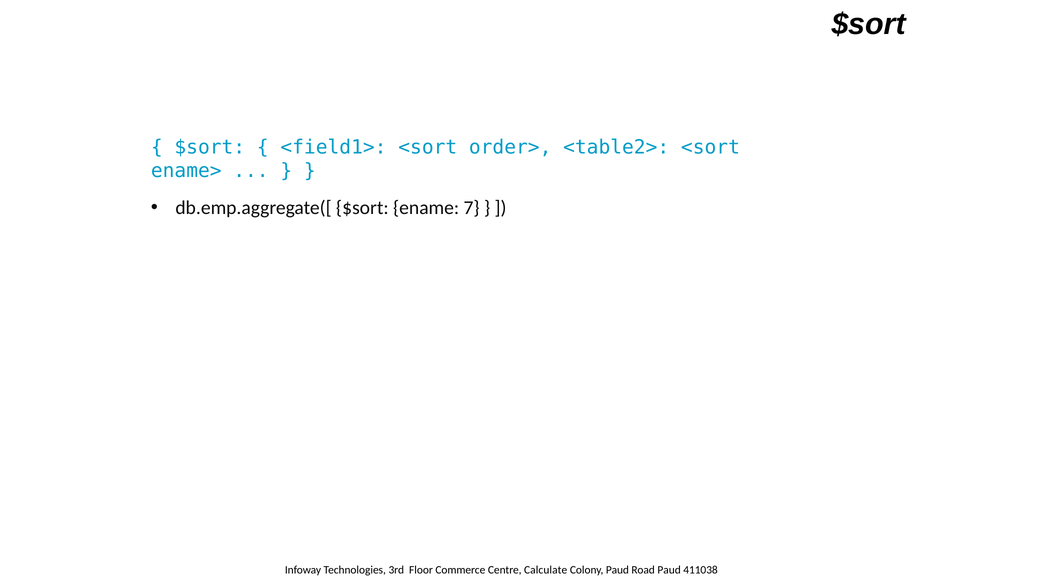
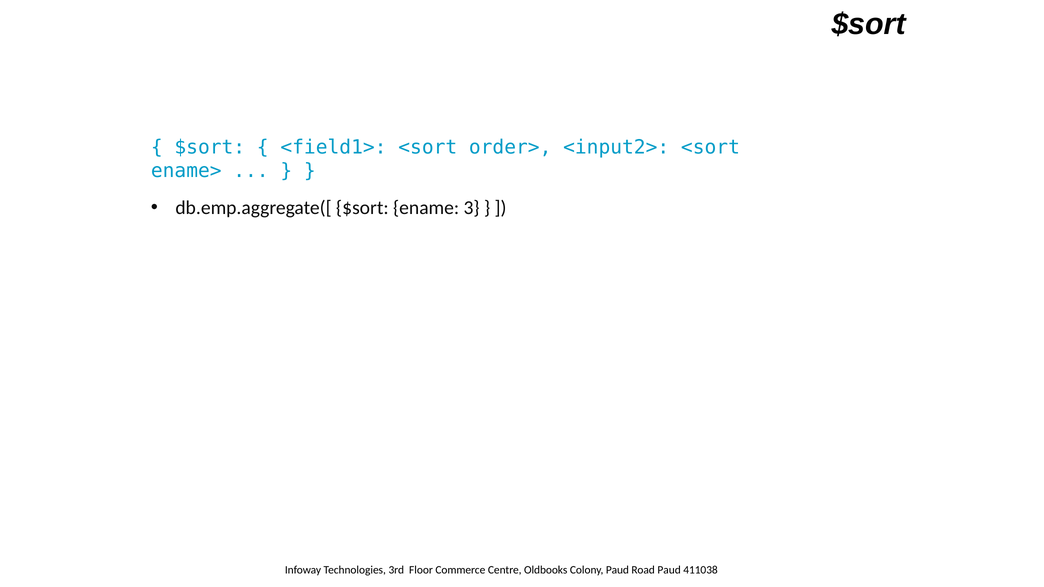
<table2>: <table2> -> <input2>
7: 7 -> 3
Calculate: Calculate -> Oldbooks
